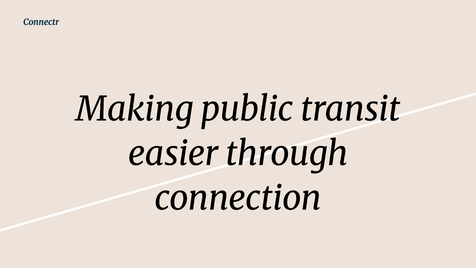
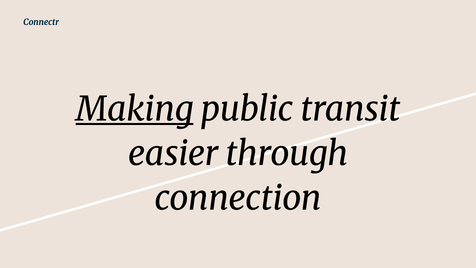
Making underline: none -> present
